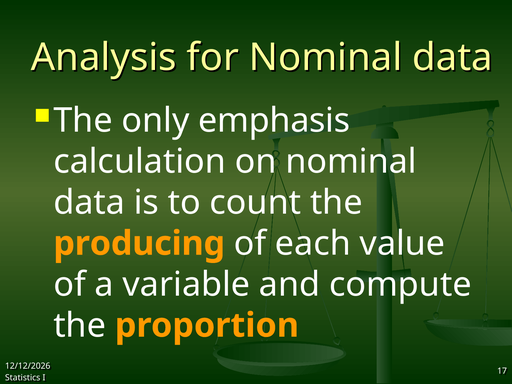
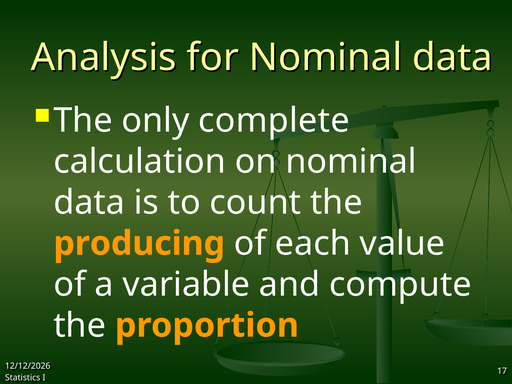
emphasis: emphasis -> complete
